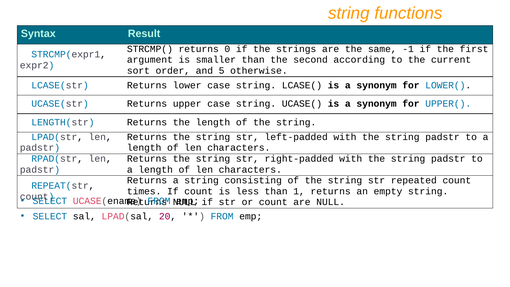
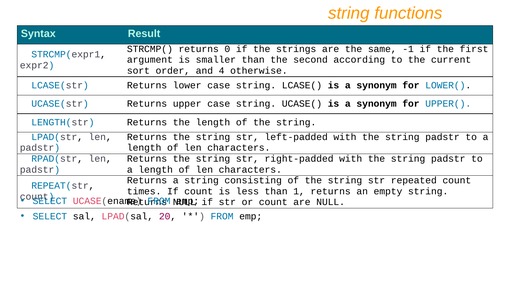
5: 5 -> 4
